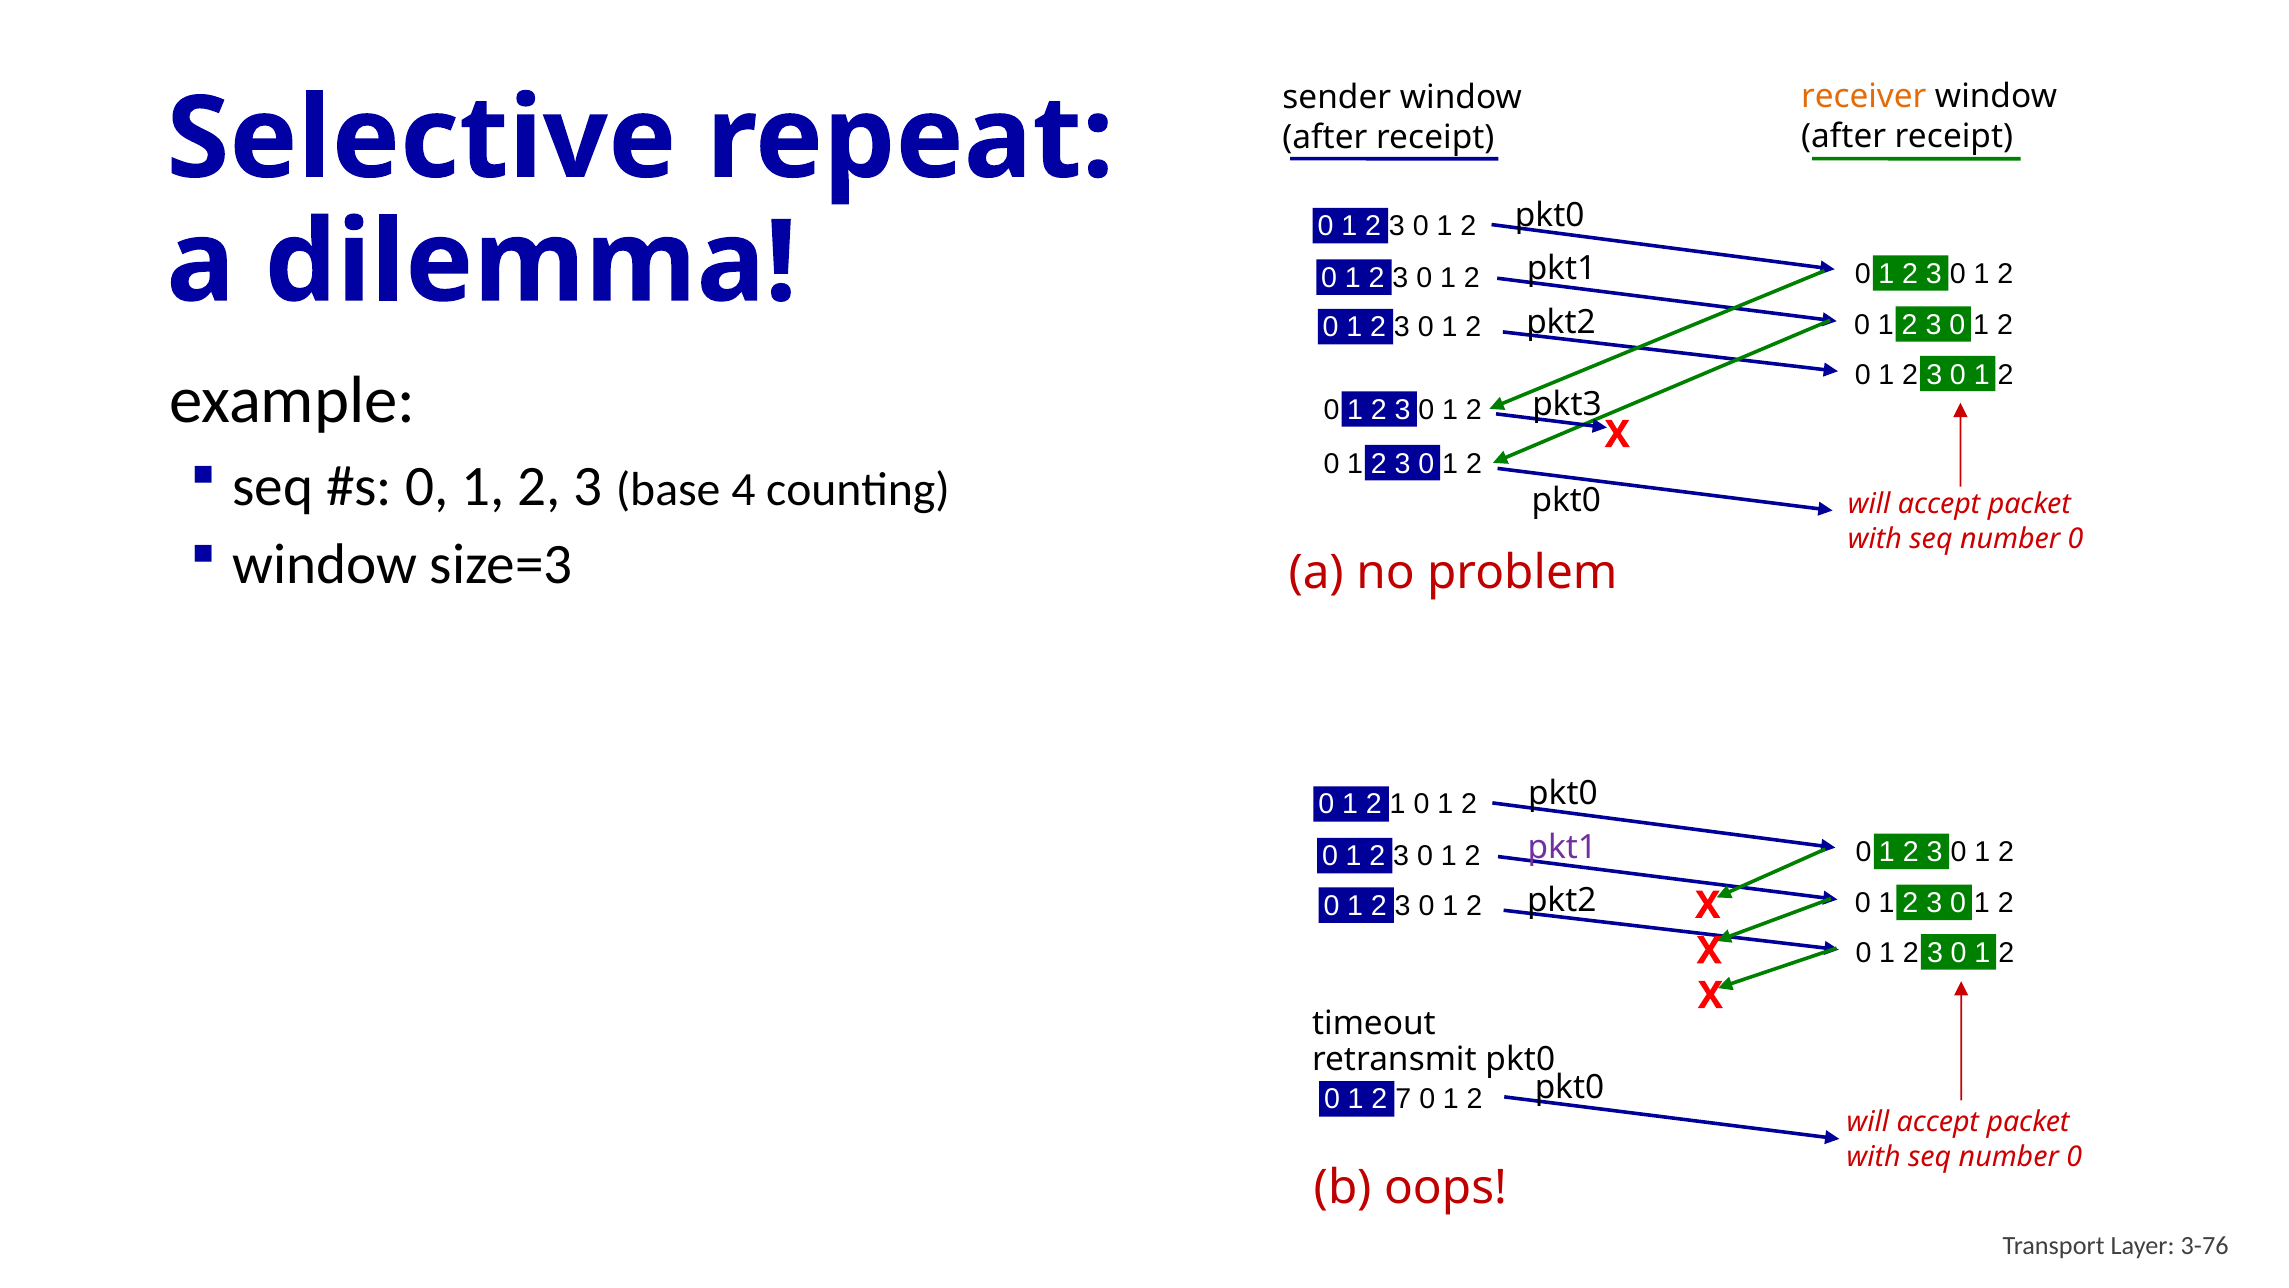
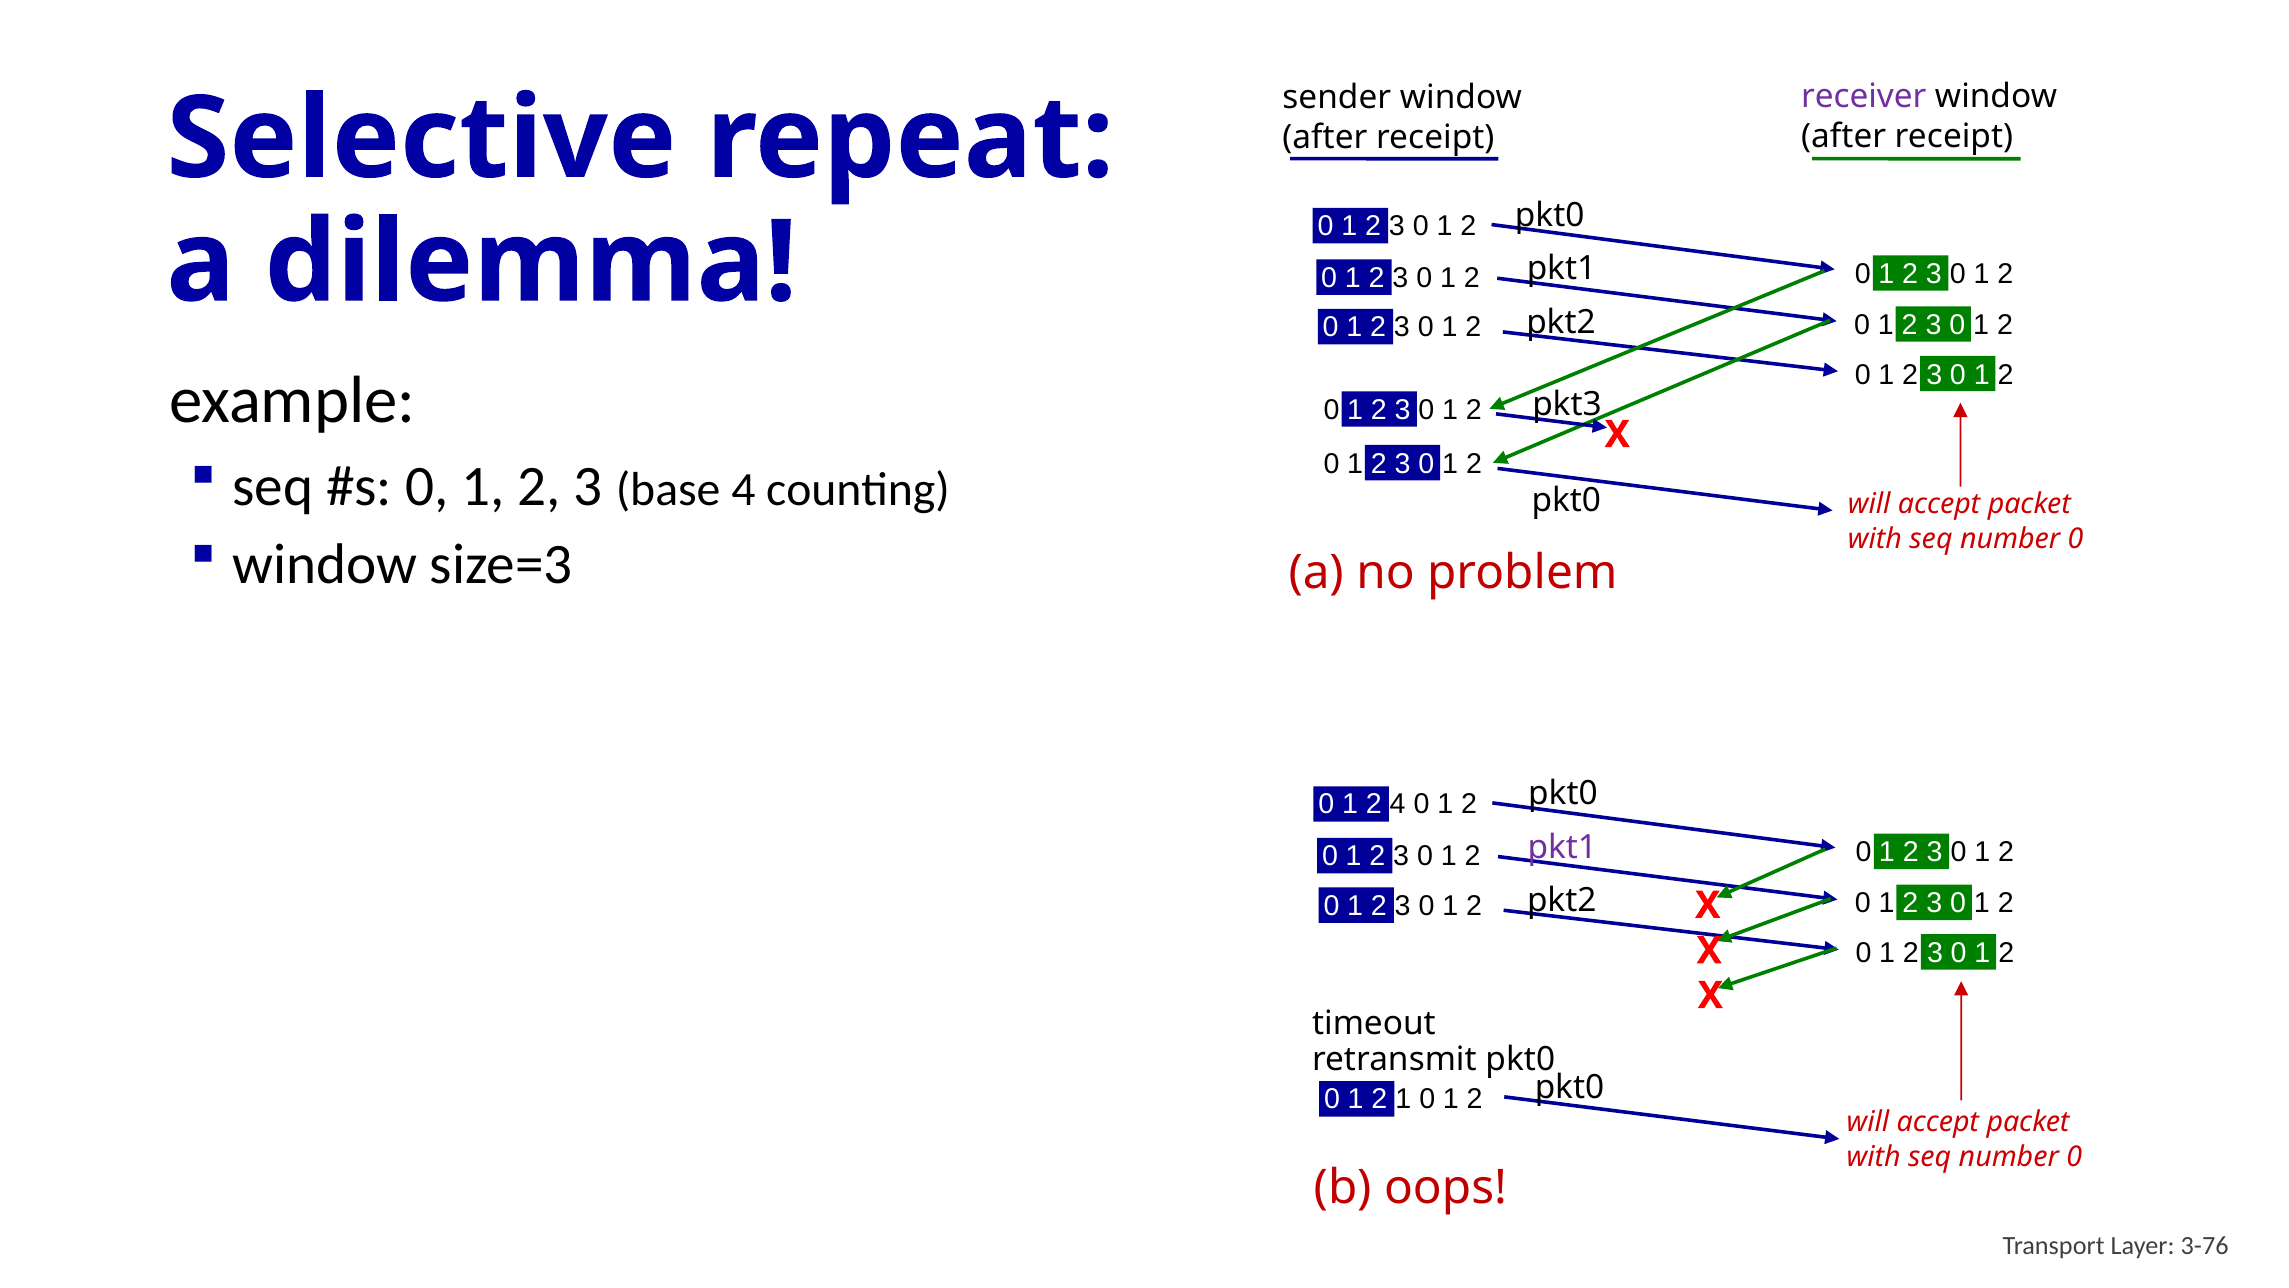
receiver colour: orange -> purple
2 1: 1 -> 4
2 7: 7 -> 1
